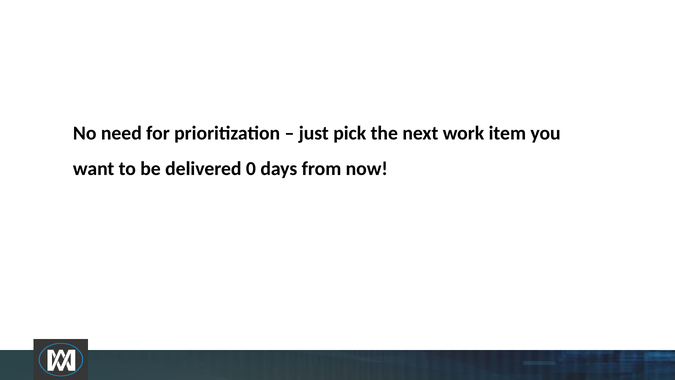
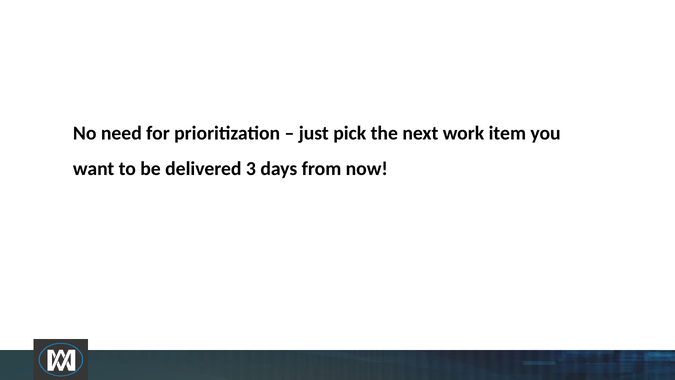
0: 0 -> 3
